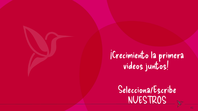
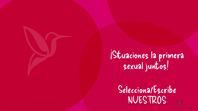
¡Crecimiento: ¡Crecimiento -> ¡Situaciones
videos: videos -> sexual
